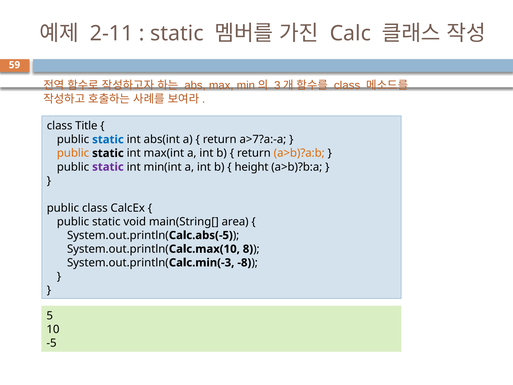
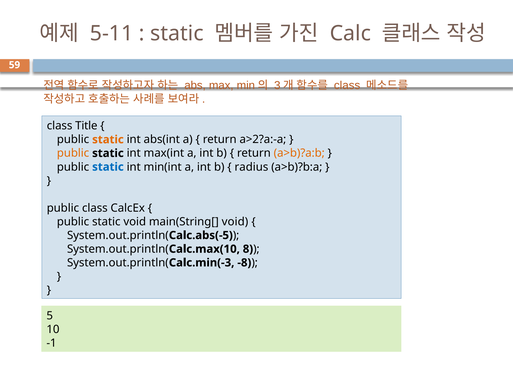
2-11: 2-11 -> 5-11
static at (108, 139) colour: blue -> orange
a>7?a:-a: a>7?a:-a -> a>2?a:-a
static at (108, 167) colour: purple -> blue
height: height -> radius
main(String[ area: area -> void
-5: -5 -> -1
